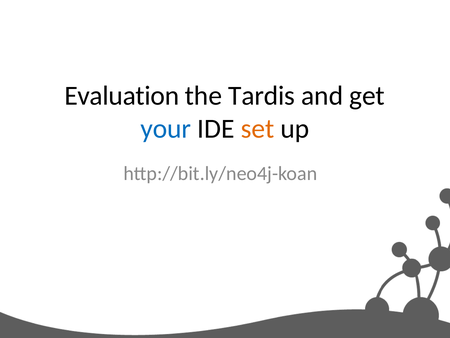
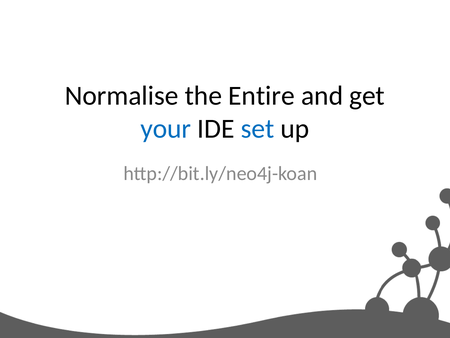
Evaluation: Evaluation -> Normalise
Tardis: Tardis -> Entire
set colour: orange -> blue
